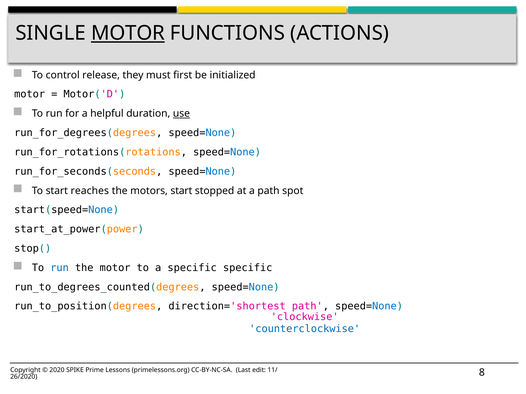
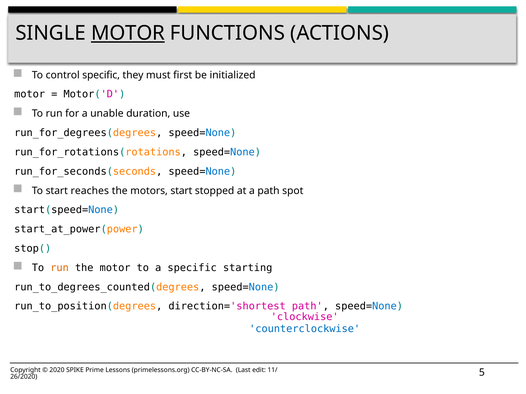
control release: release -> specific
helpful: helpful -> unable
use underline: present -> none
run at (60, 268) colour: blue -> orange
specific specific: specific -> starting
8: 8 -> 5
